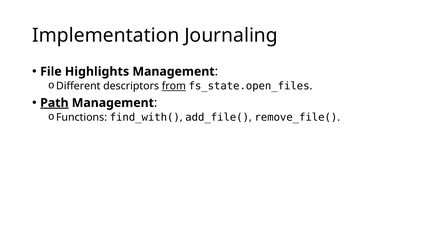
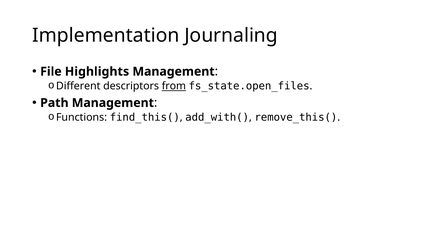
Path underline: present -> none
find_with(: find_with( -> find_this(
add_file(: add_file( -> add_with(
remove_file(: remove_file( -> remove_this(
